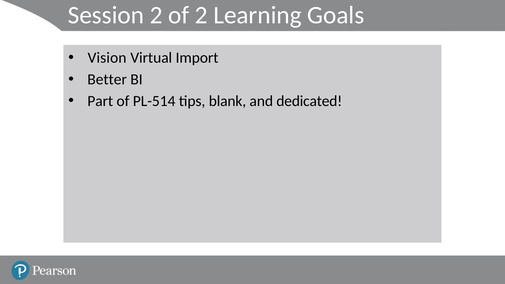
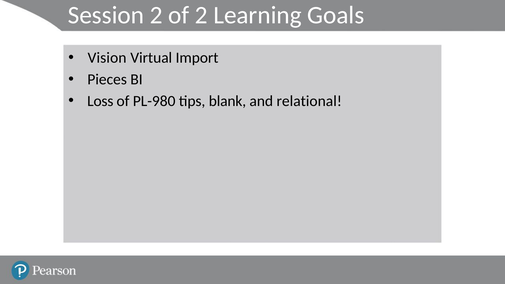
Better: Better -> Pieces
Part: Part -> Loss
PL-514: PL-514 -> PL-980
dedicated: dedicated -> relational
